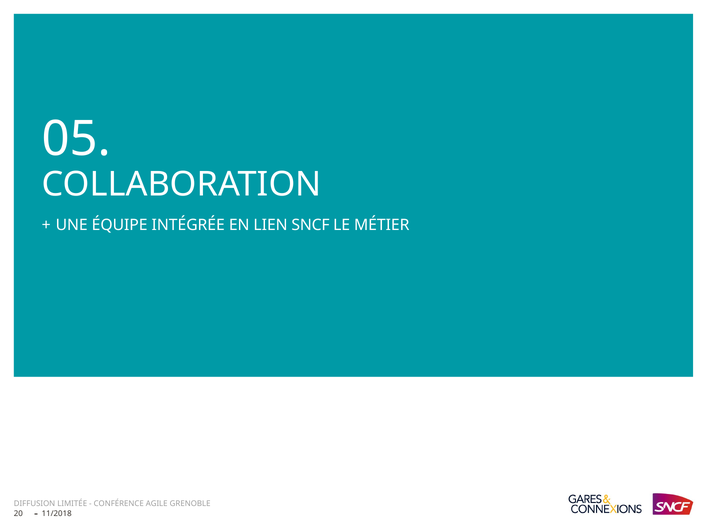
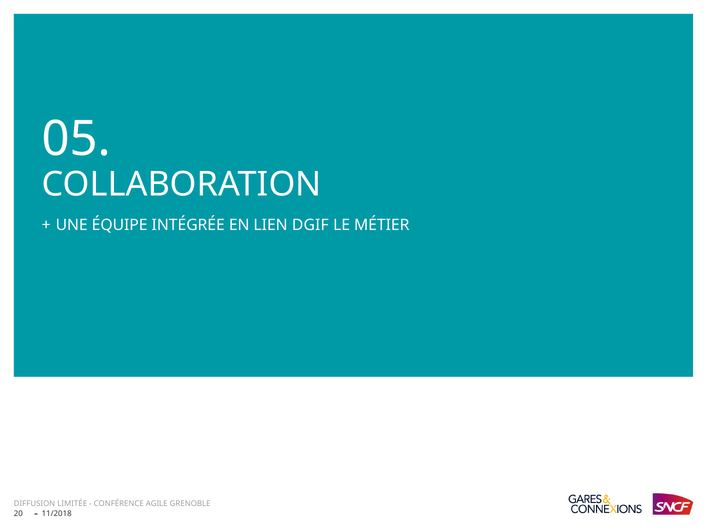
SNCF: SNCF -> DGIF
